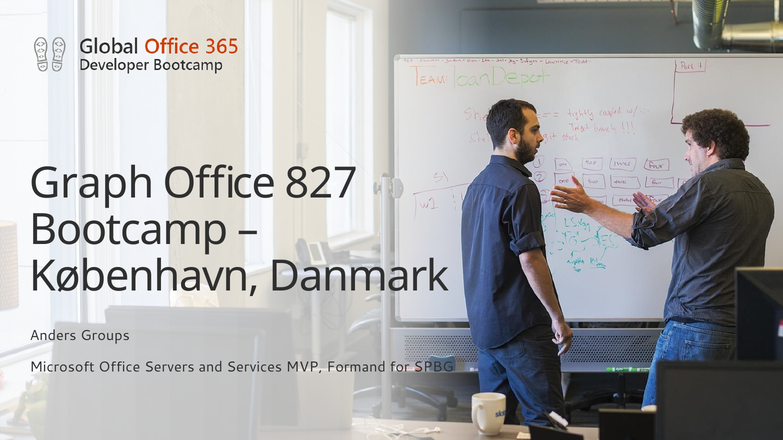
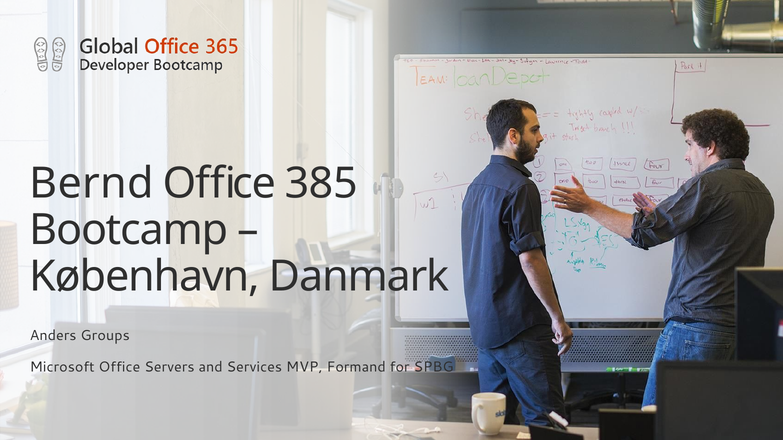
Graph: Graph -> Bernd
827: 827 -> 385
